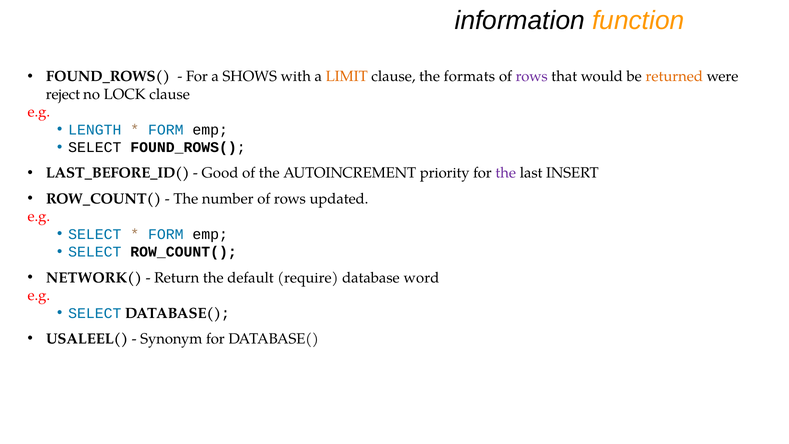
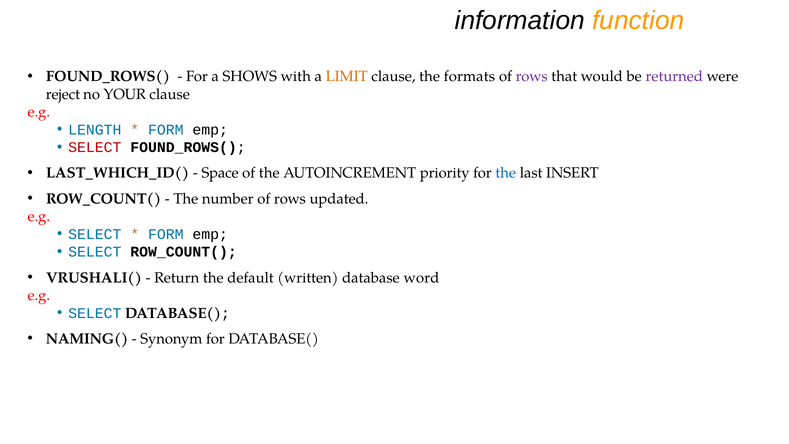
returned colour: orange -> purple
LOCK: LOCK -> YOUR
SELECT at (95, 147) colour: black -> red
LAST_BEFORE_ID(: LAST_BEFORE_ID( -> LAST_WHICH_ID(
Good: Good -> Space
the at (506, 173) colour: purple -> blue
NETWORK(: NETWORK( -> VRUSHALI(
require: require -> written
USALEEL(: USALEEL( -> NAMING(
